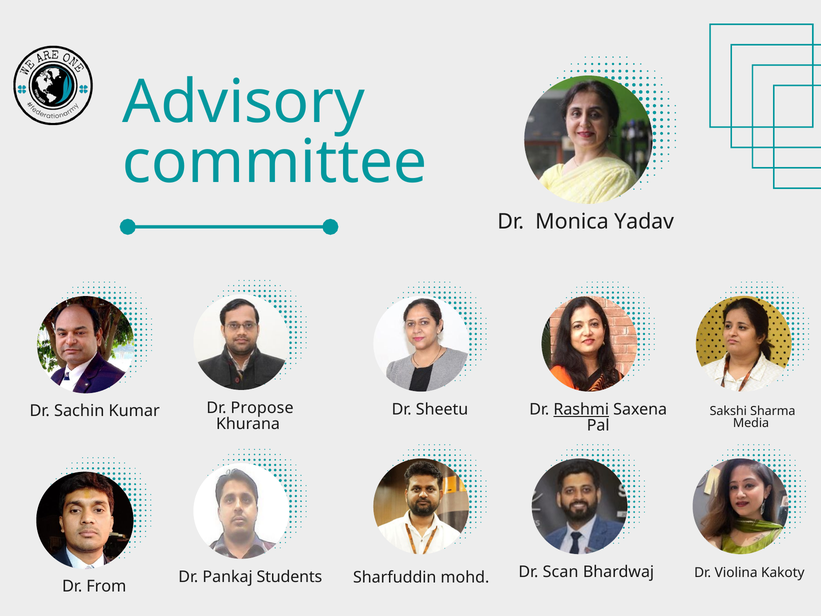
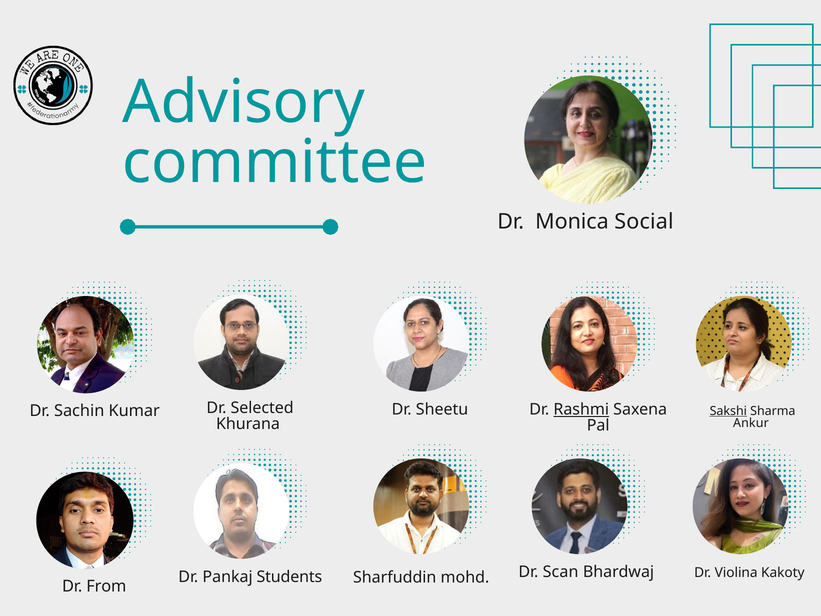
Yadav: Yadav -> Social
Propose: Propose -> Selected
Sakshi underline: none -> present
Media: Media -> Ankur
